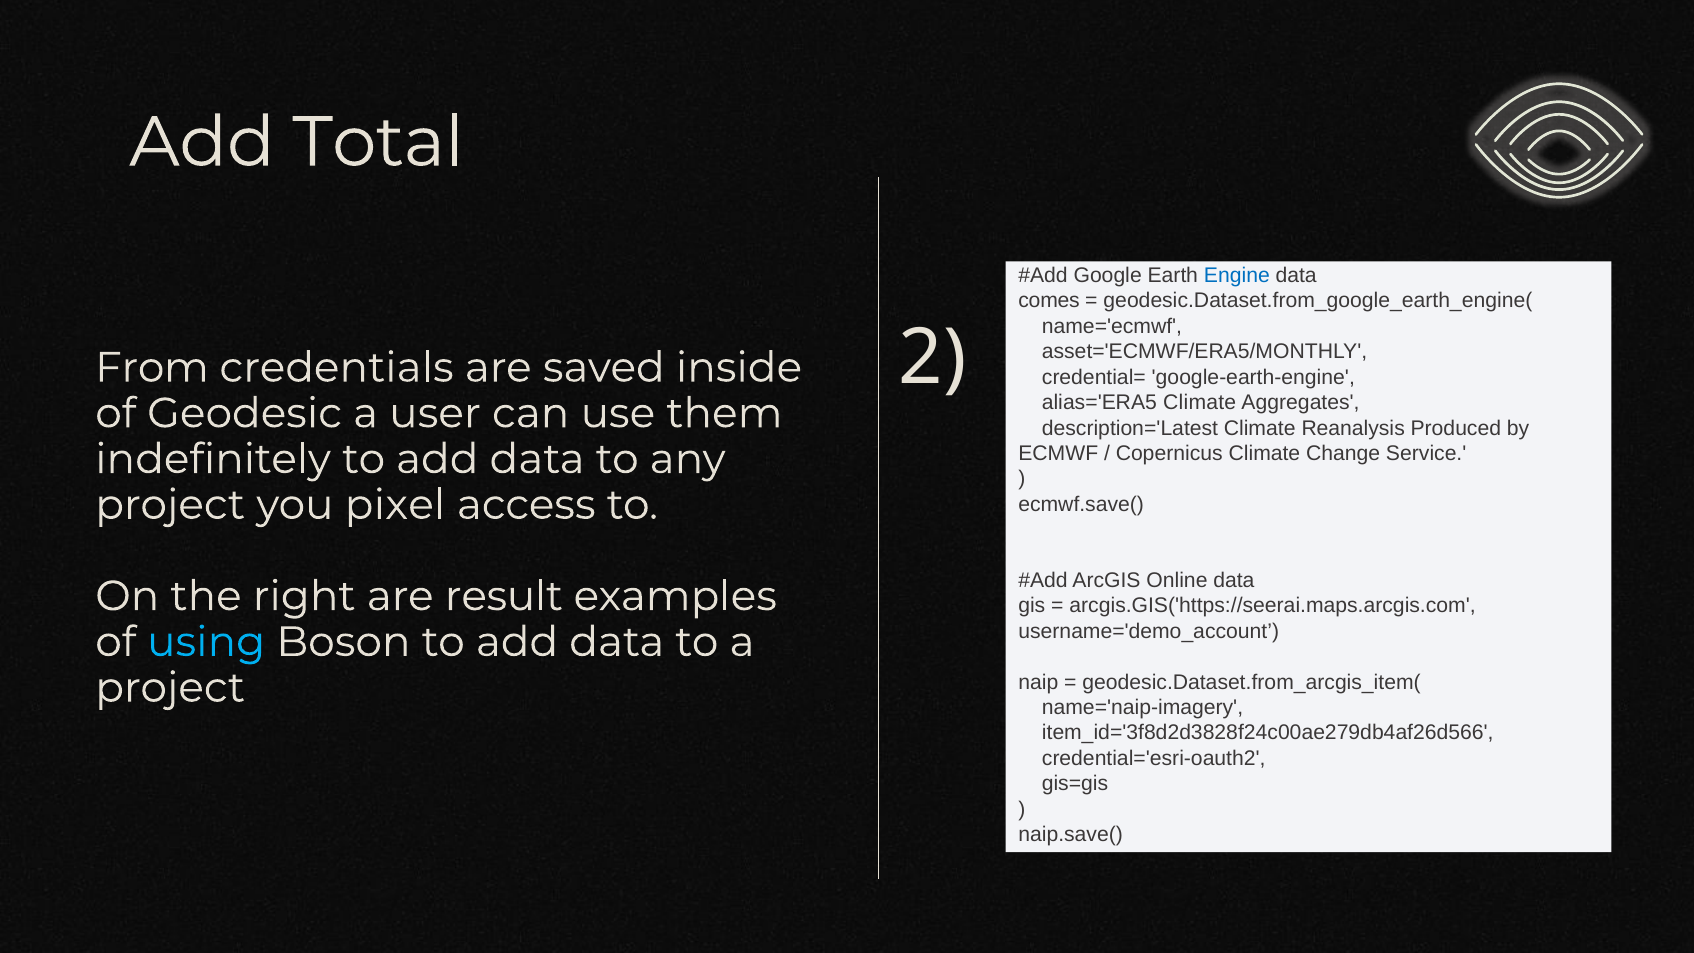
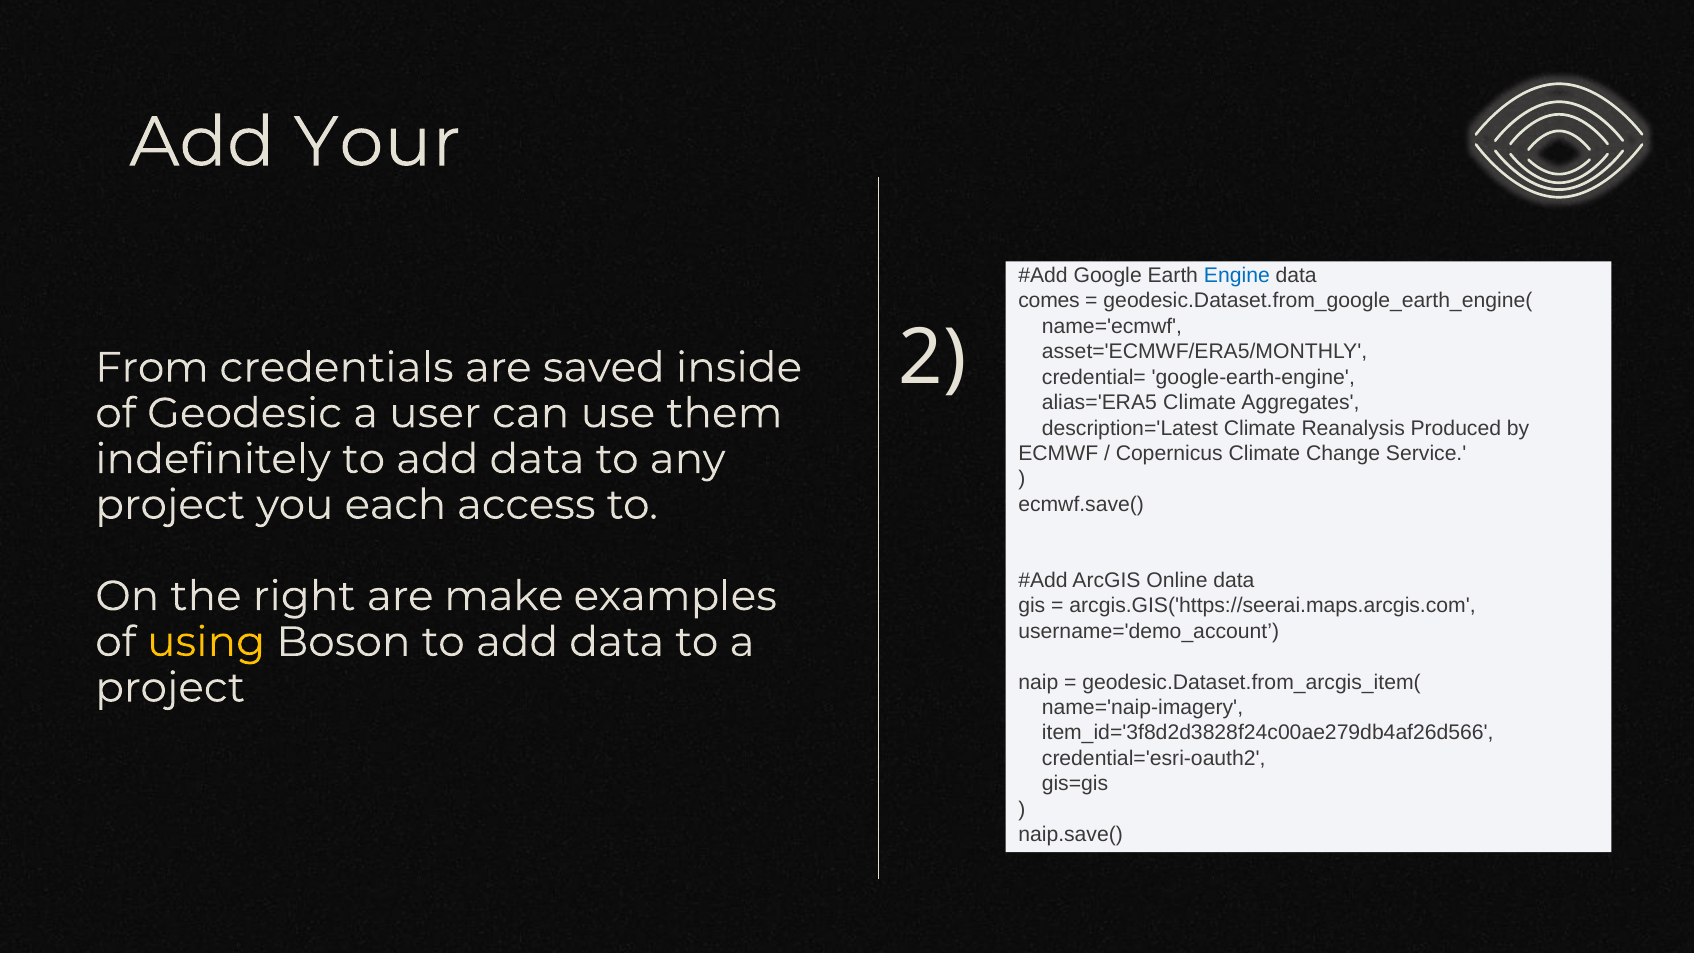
Total: Total -> Your
pixel: pixel -> each
result: result -> make
using colour: light blue -> yellow
